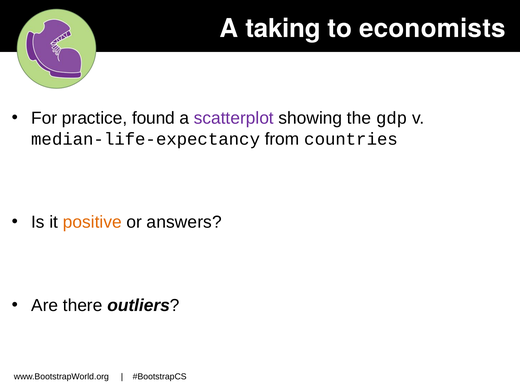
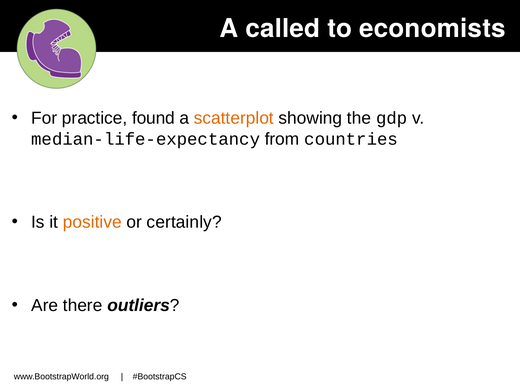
taking: taking -> called
scatterplot colour: purple -> orange
answers: answers -> certainly
